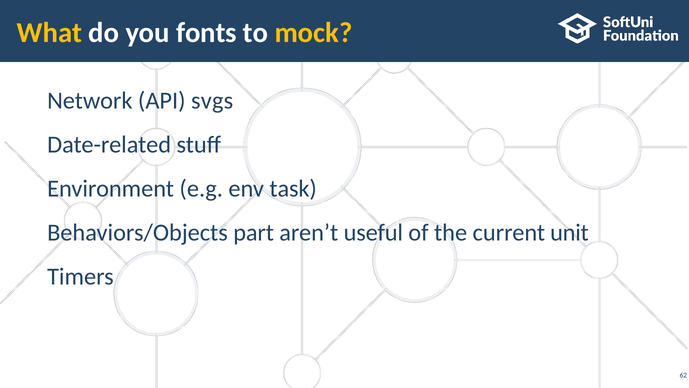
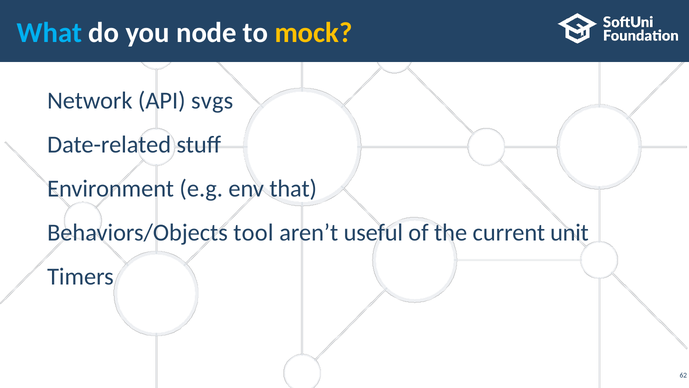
What colour: yellow -> light blue
fonts: fonts -> node
task: task -> that
part: part -> tool
